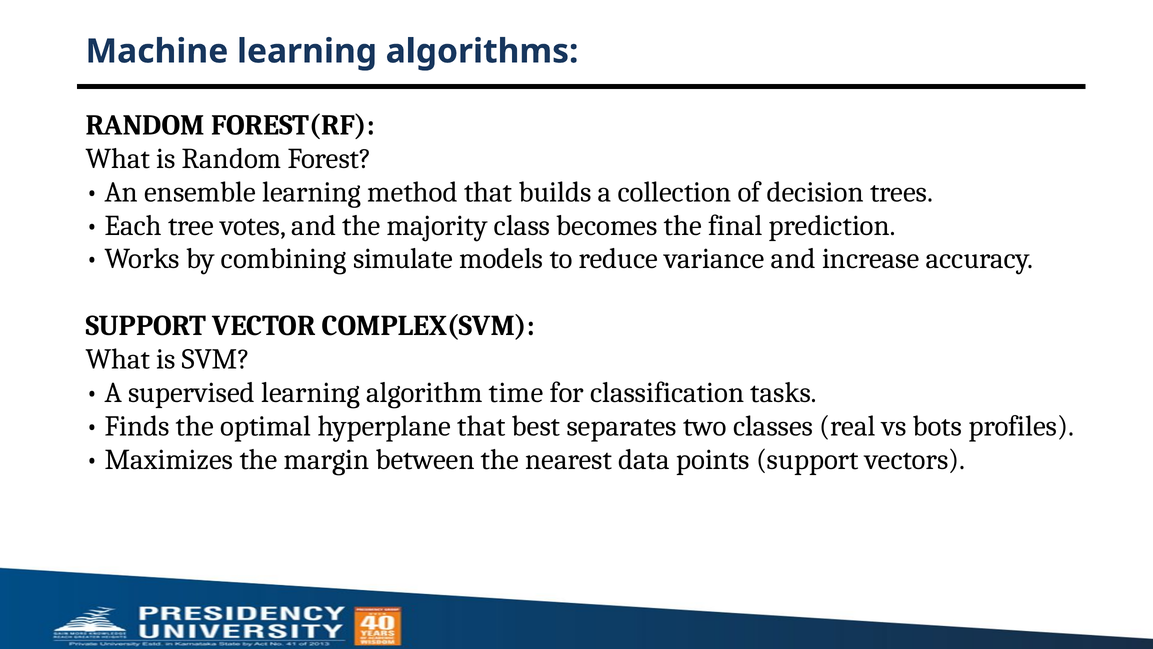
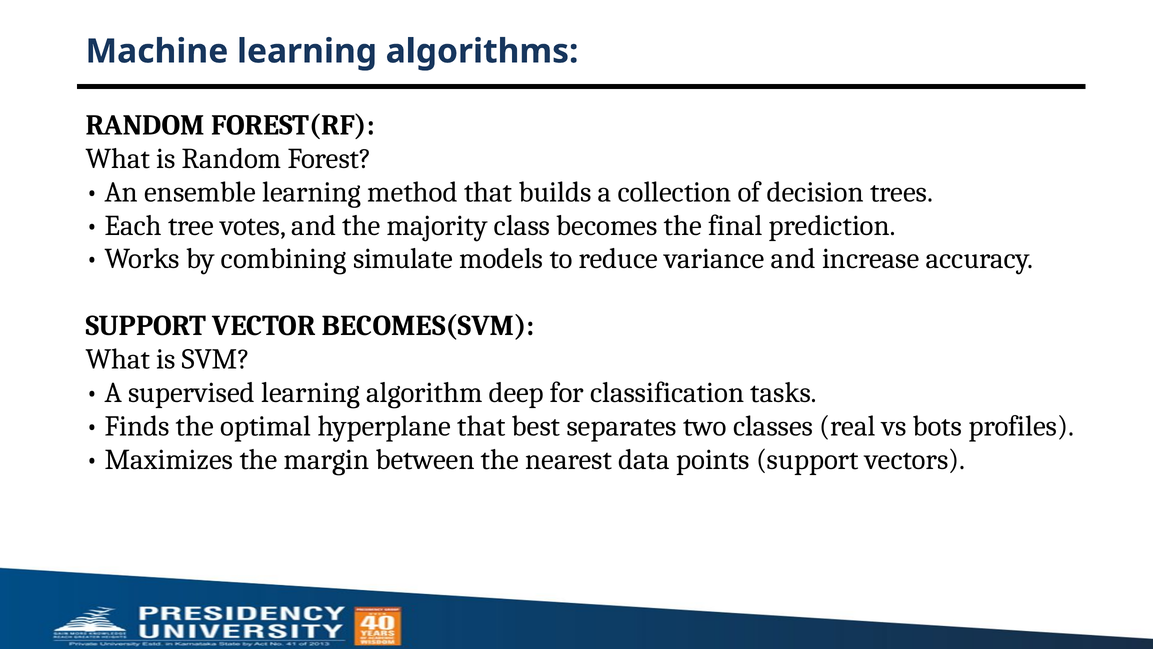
COMPLEX(SVM: COMPLEX(SVM -> BECOMES(SVM
time: time -> deep
